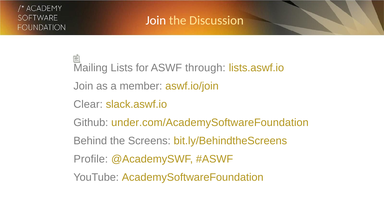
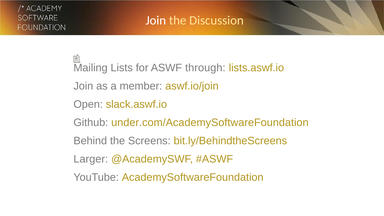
Clear: Clear -> Open
Profile: Profile -> Larger
